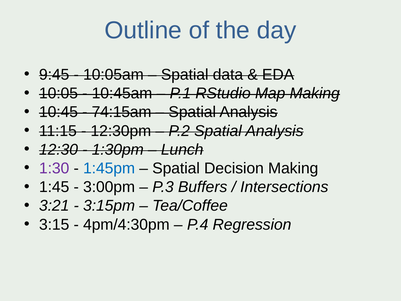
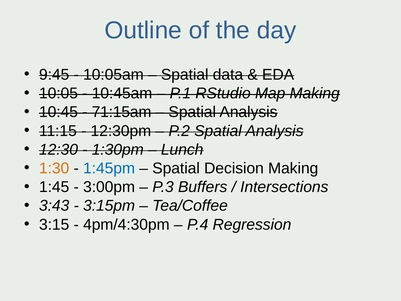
74:15am: 74:15am -> 71:15am
1:30 colour: purple -> orange
3:21: 3:21 -> 3:43
